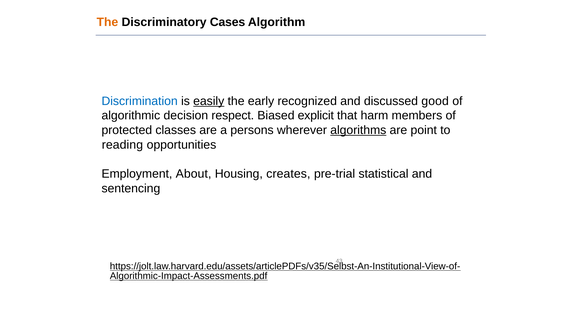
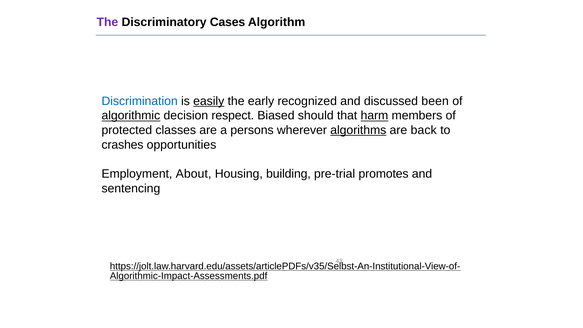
The at (107, 22) colour: orange -> purple
good: good -> been
algorithmic underline: none -> present
explicit: explicit -> should
harm underline: none -> present
point: point -> back
reading: reading -> crashes
creates: creates -> building
statistical: statistical -> promotes
